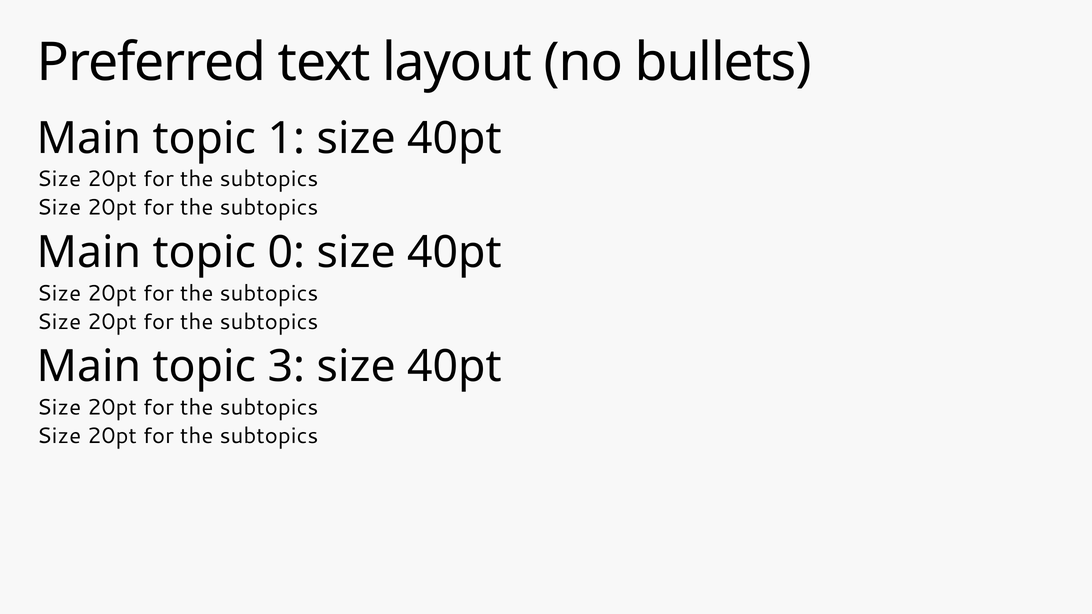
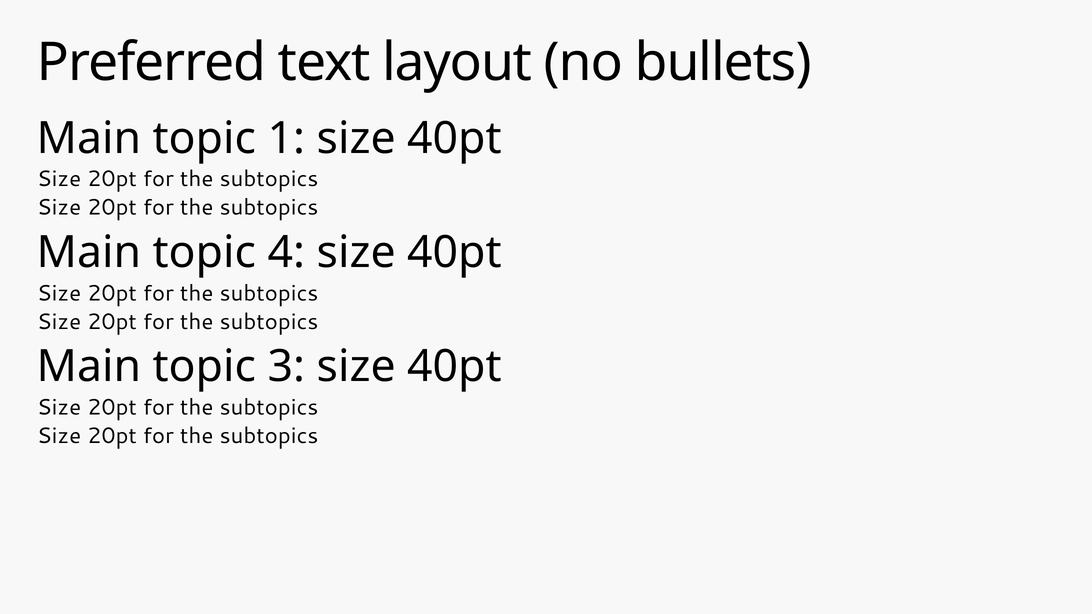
0: 0 -> 4
